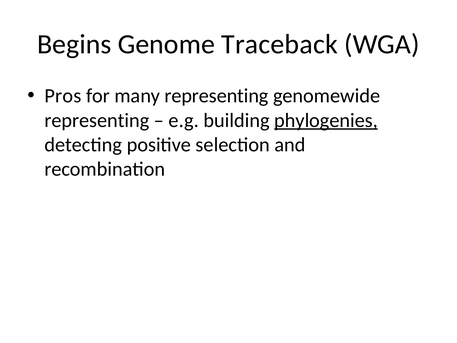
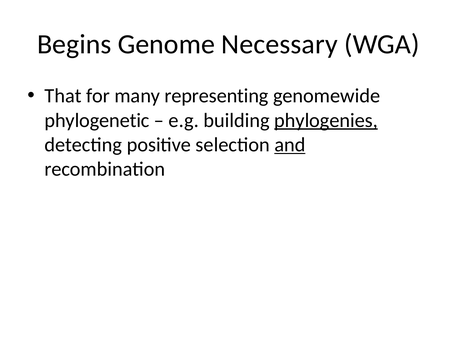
Traceback: Traceback -> Necessary
Pros: Pros -> That
representing at (97, 120): representing -> phylogenetic
and underline: none -> present
